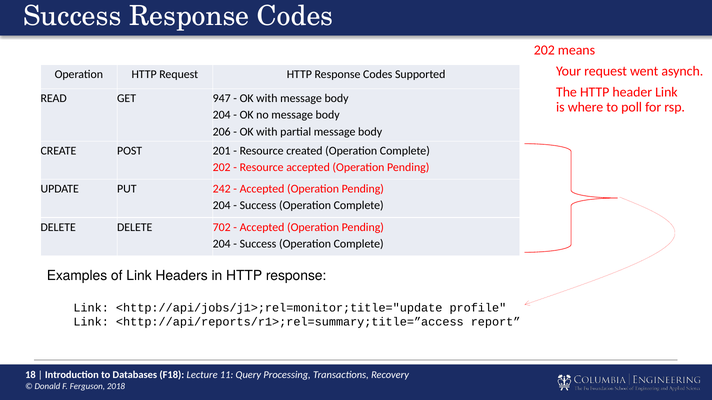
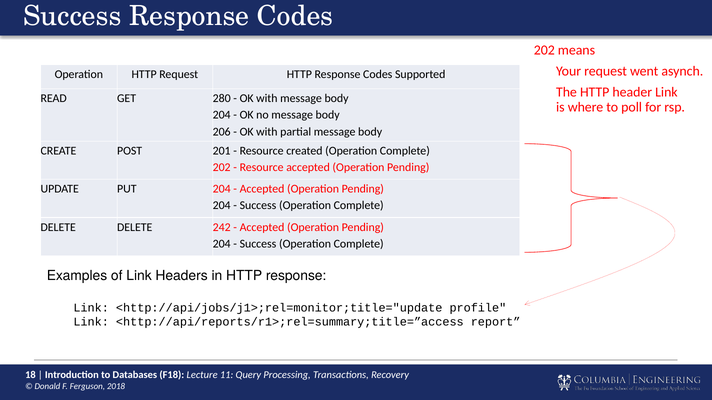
947: 947 -> 280
PUT 242: 242 -> 204
702: 702 -> 242
